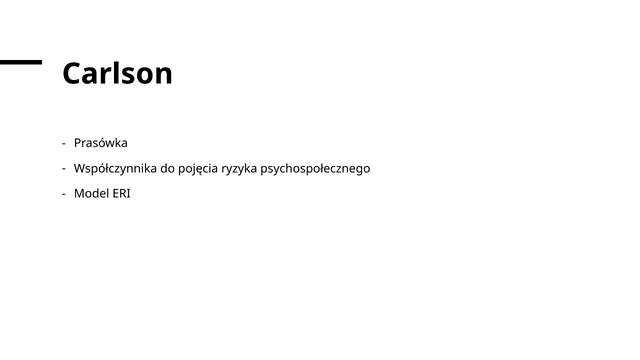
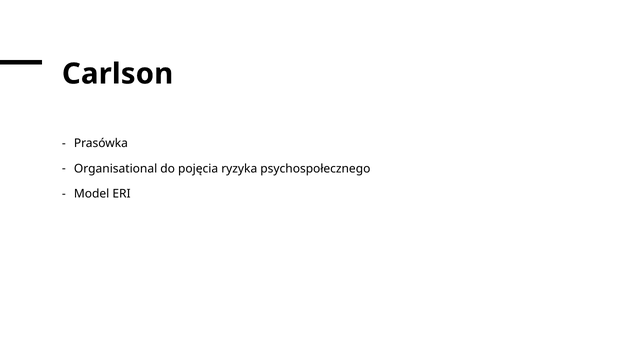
Współczynnika: Współczynnika -> Organisational
